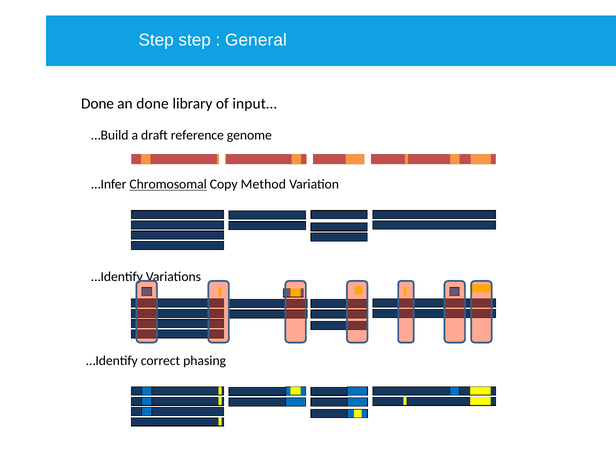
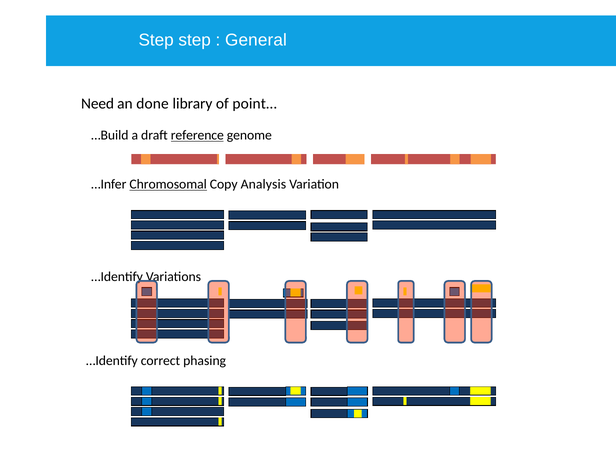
Done at (98, 104): Done -> Need
input…: input… -> point…
reference underline: none -> present
Method: Method -> Analysis
